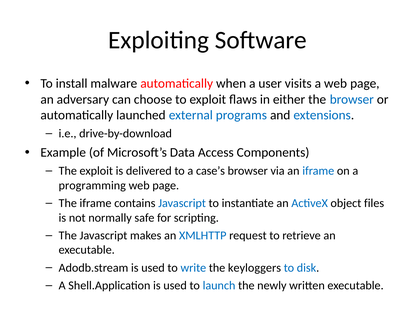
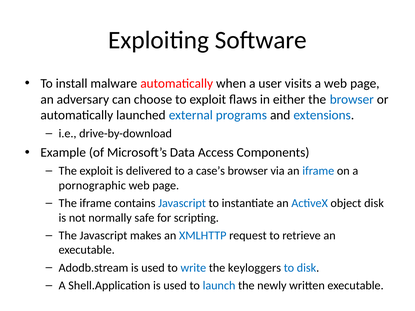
programming: programming -> pornographic
object files: files -> disk
